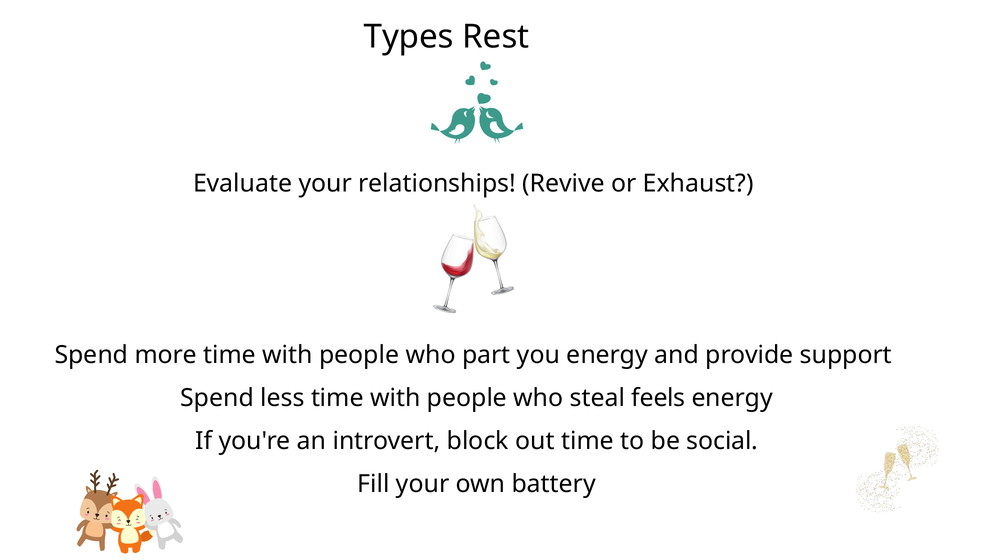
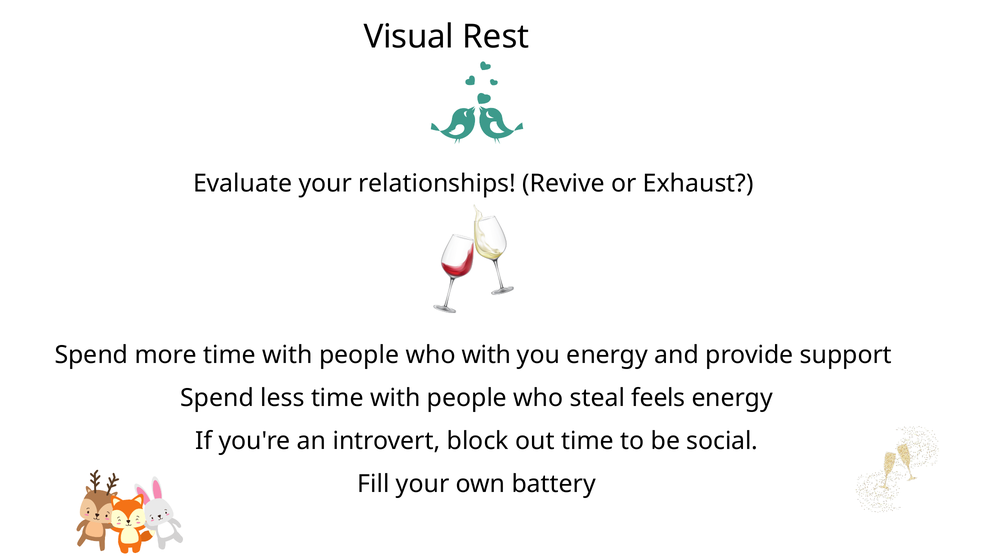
Types: Types -> Visual
who part: part -> with
